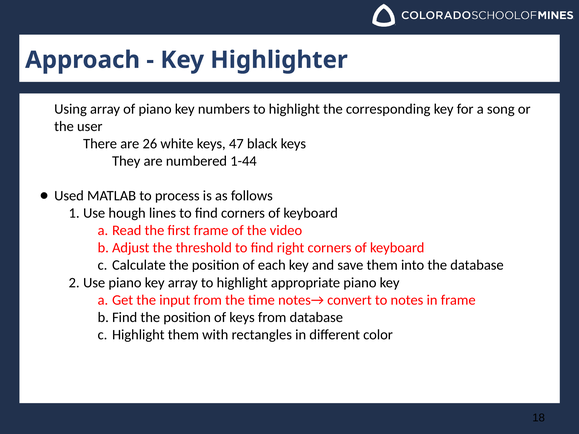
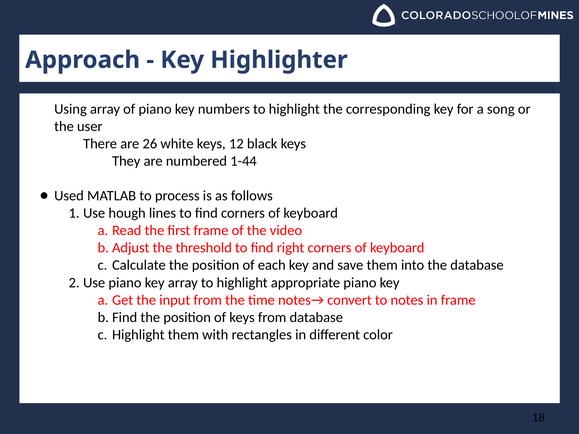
47: 47 -> 12
